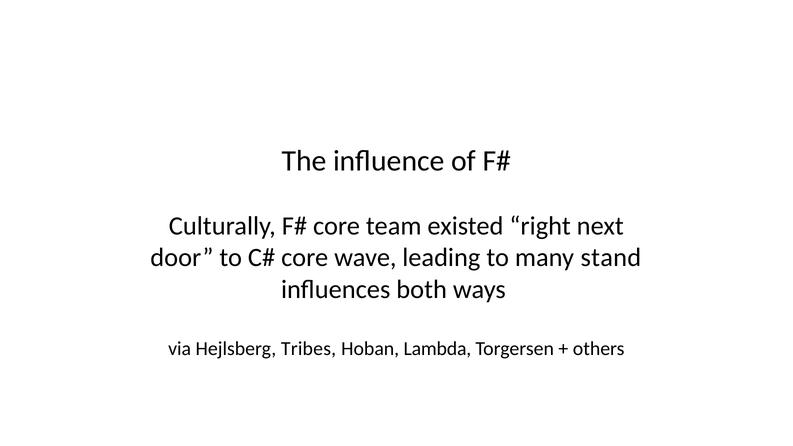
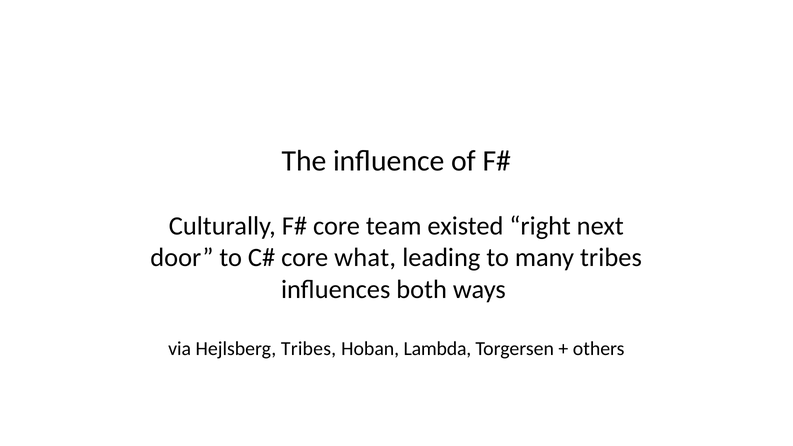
wave: wave -> what
many stand: stand -> tribes
